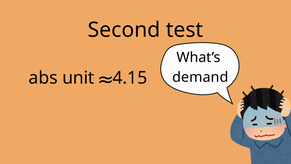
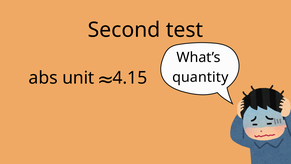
demand: demand -> quantity
